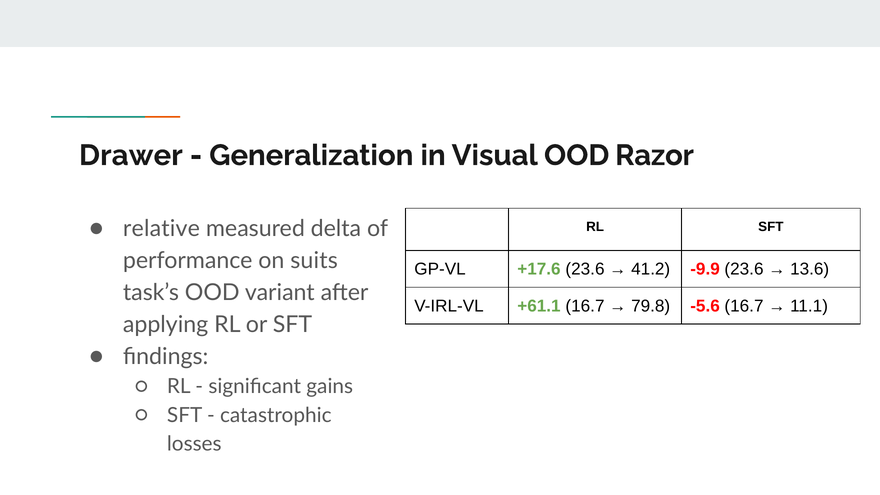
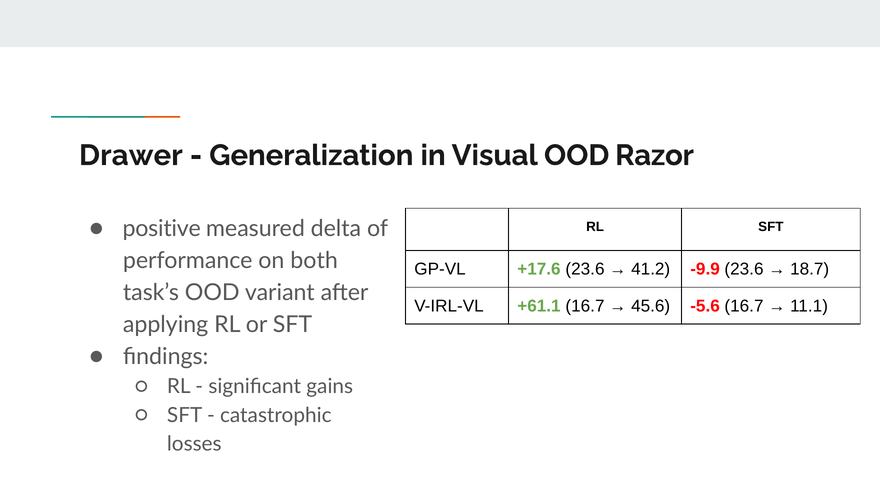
relative: relative -> positive
suits: suits -> both
13.6: 13.6 -> 18.7
79.8: 79.8 -> 45.6
